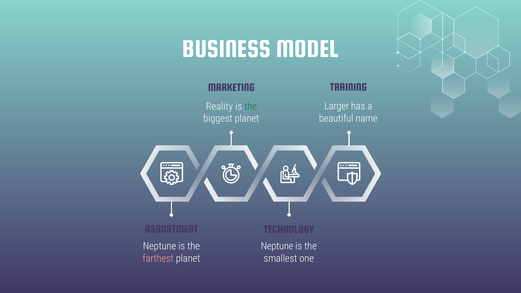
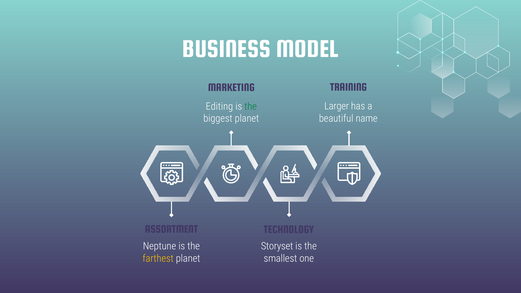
Reality: Reality -> Editing
Neptune at (277, 246): Neptune -> Storyset
farthest colour: pink -> yellow
